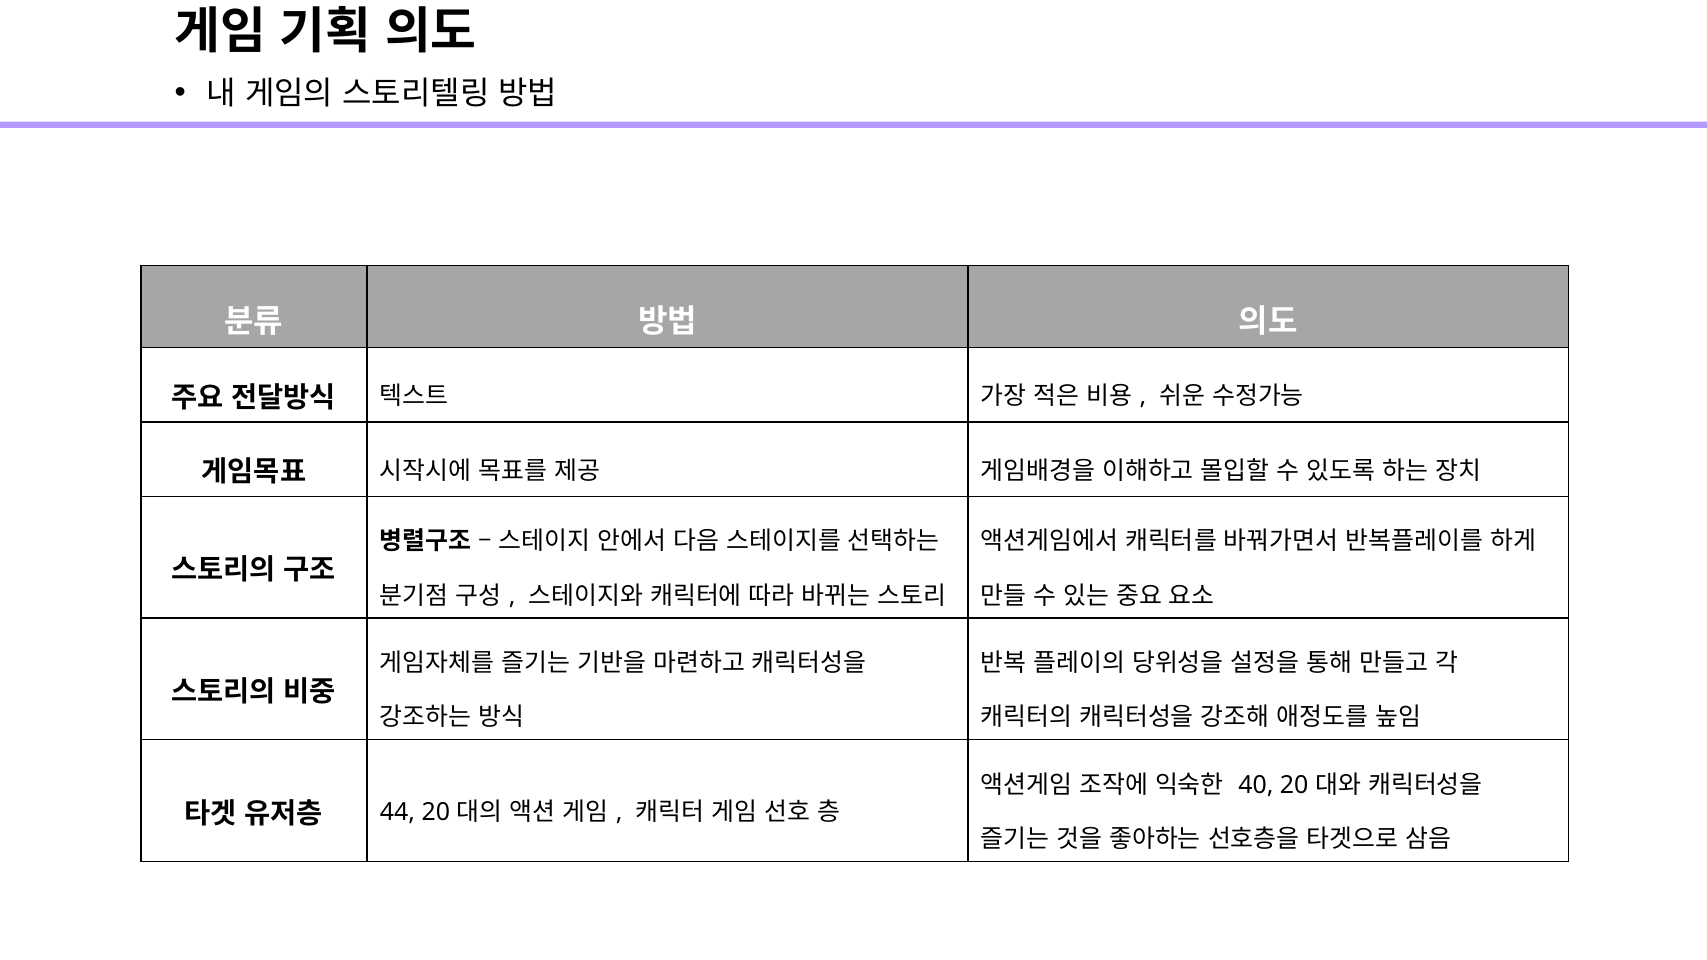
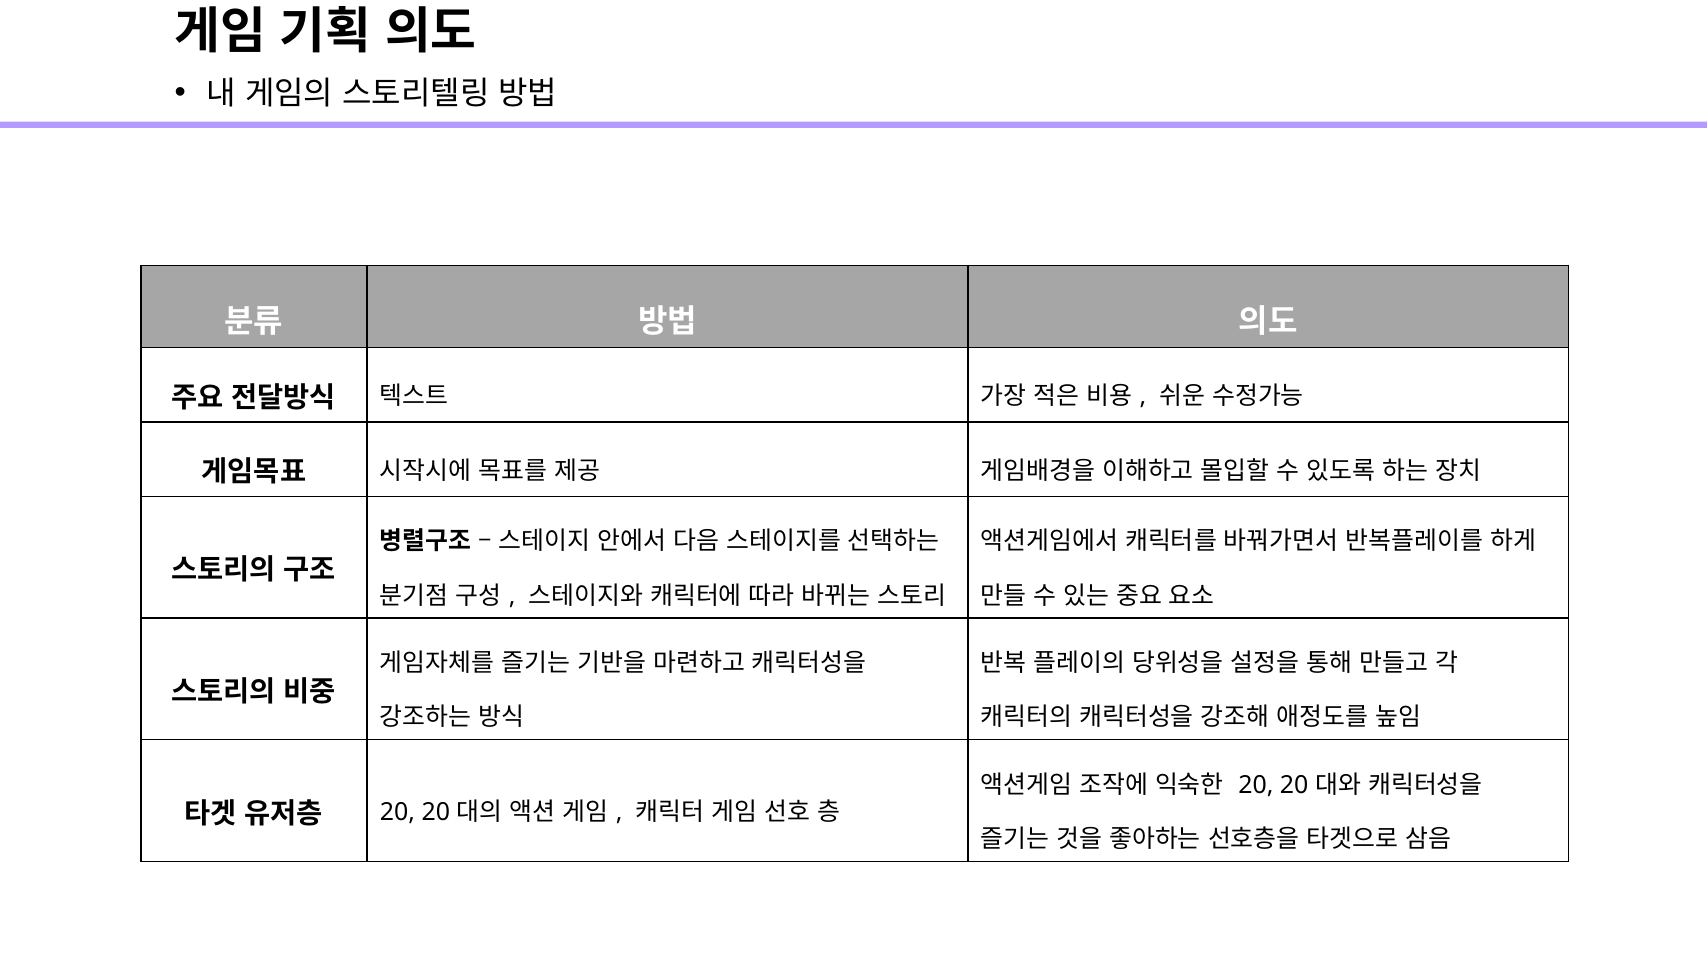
40 at (1256, 785): 40 -> 20
44 at (397, 812): 44 -> 20
